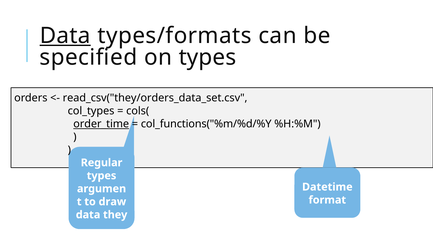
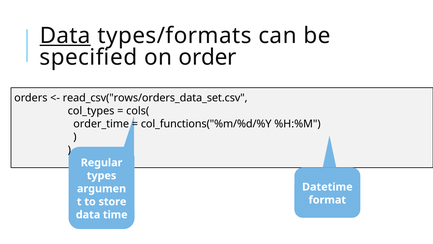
on types: types -> order
read_csv("they/orders_data_set.csv: read_csv("they/orders_data_set.csv -> read_csv("rows/orders_data_set.csv
order_time underline: present -> none
draw: draw -> store
they: they -> time
